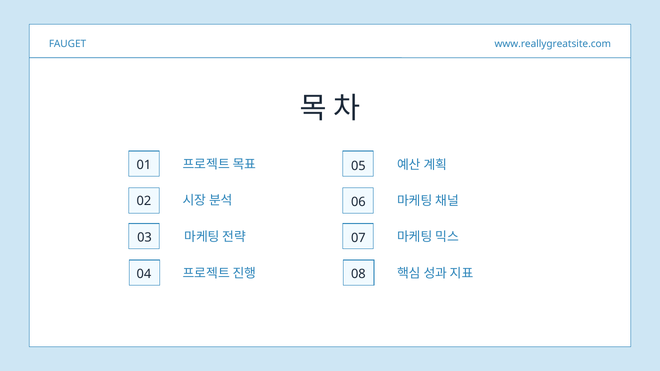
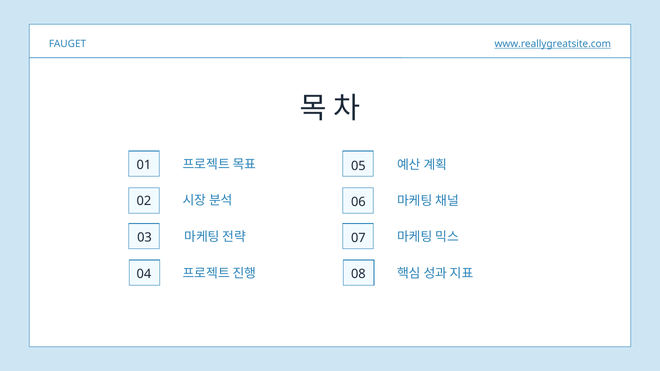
www.reallygreatsite.com underline: none -> present
